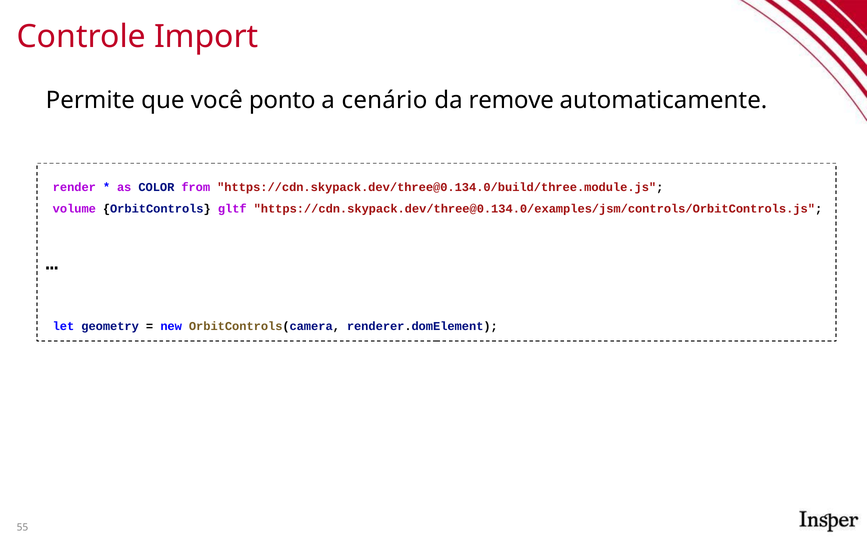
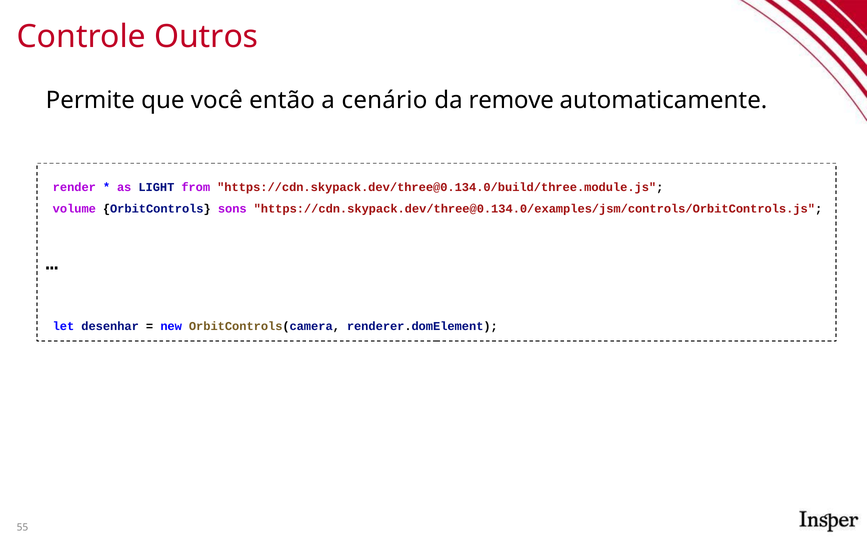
Import: Import -> Outros
ponto: ponto -> então
COLOR: COLOR -> LIGHT
gltf: gltf -> sons
geometry: geometry -> desenhar
